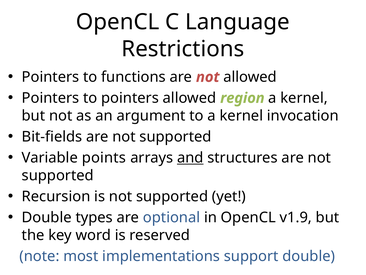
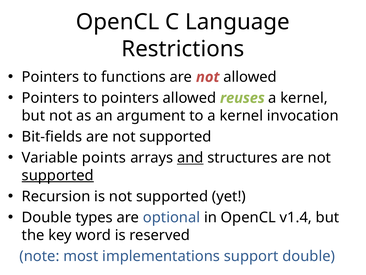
region: region -> reuses
supported at (58, 175) underline: none -> present
v1.9: v1.9 -> v1.4
